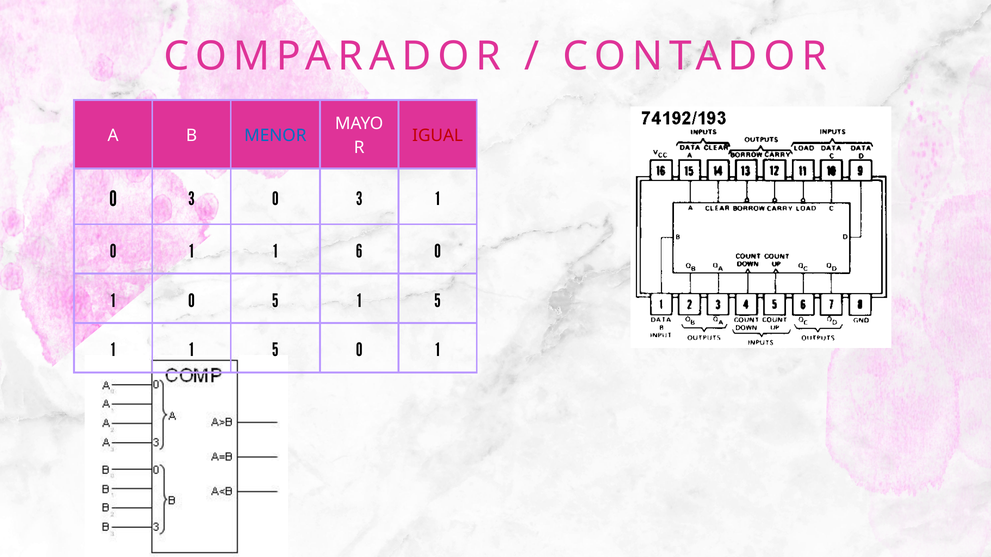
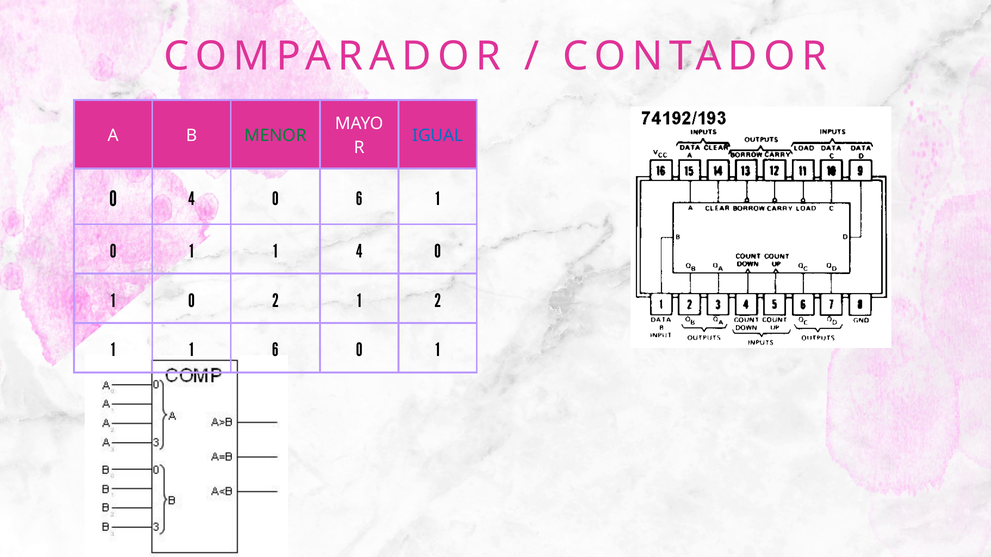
MENOR colour: blue -> green
IGUAL colour: red -> blue
3 at (192, 199): 3 -> 4
3 at (359, 199): 3 -> 6
1 6: 6 -> 4
0 5: 5 -> 2
5 at (438, 301): 5 -> 2
1 1 5: 5 -> 6
